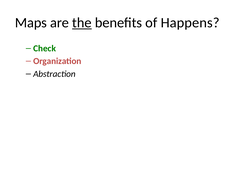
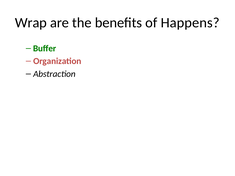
Maps: Maps -> Wrap
the underline: present -> none
Check: Check -> Buffer
